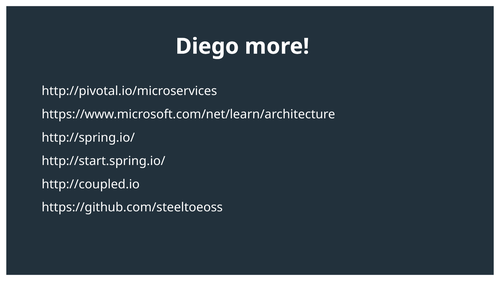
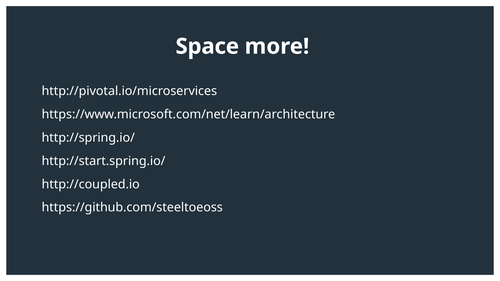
Diego: Diego -> Space
